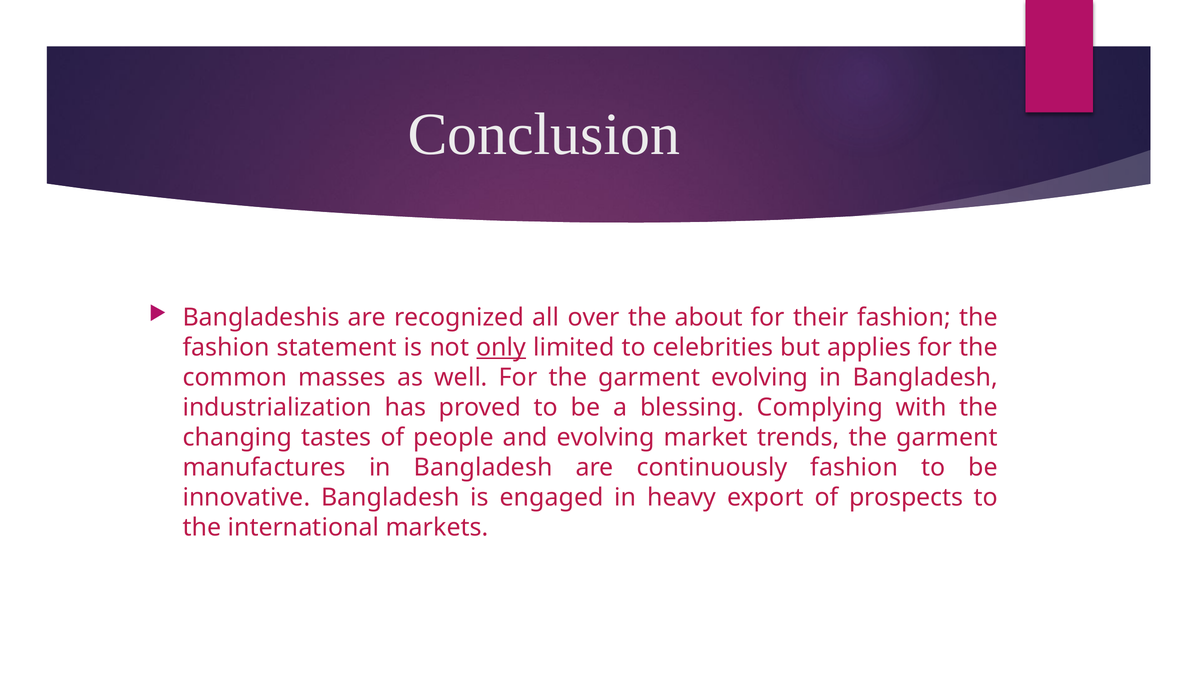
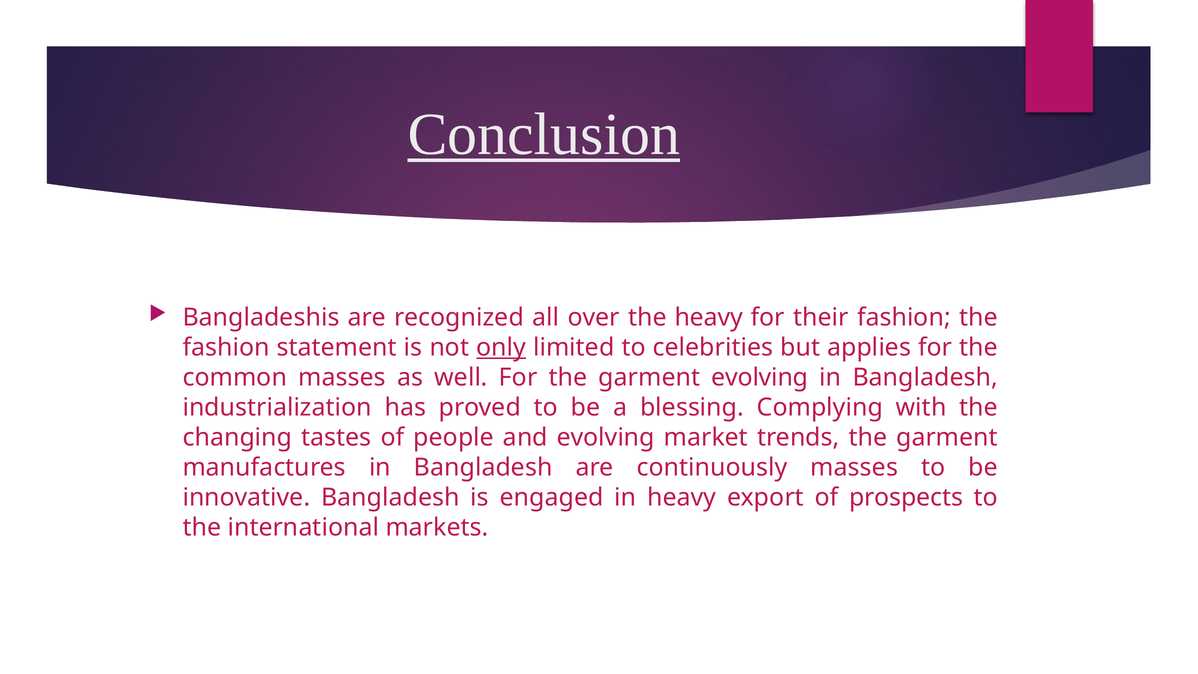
Conclusion underline: none -> present
the about: about -> heavy
continuously fashion: fashion -> masses
